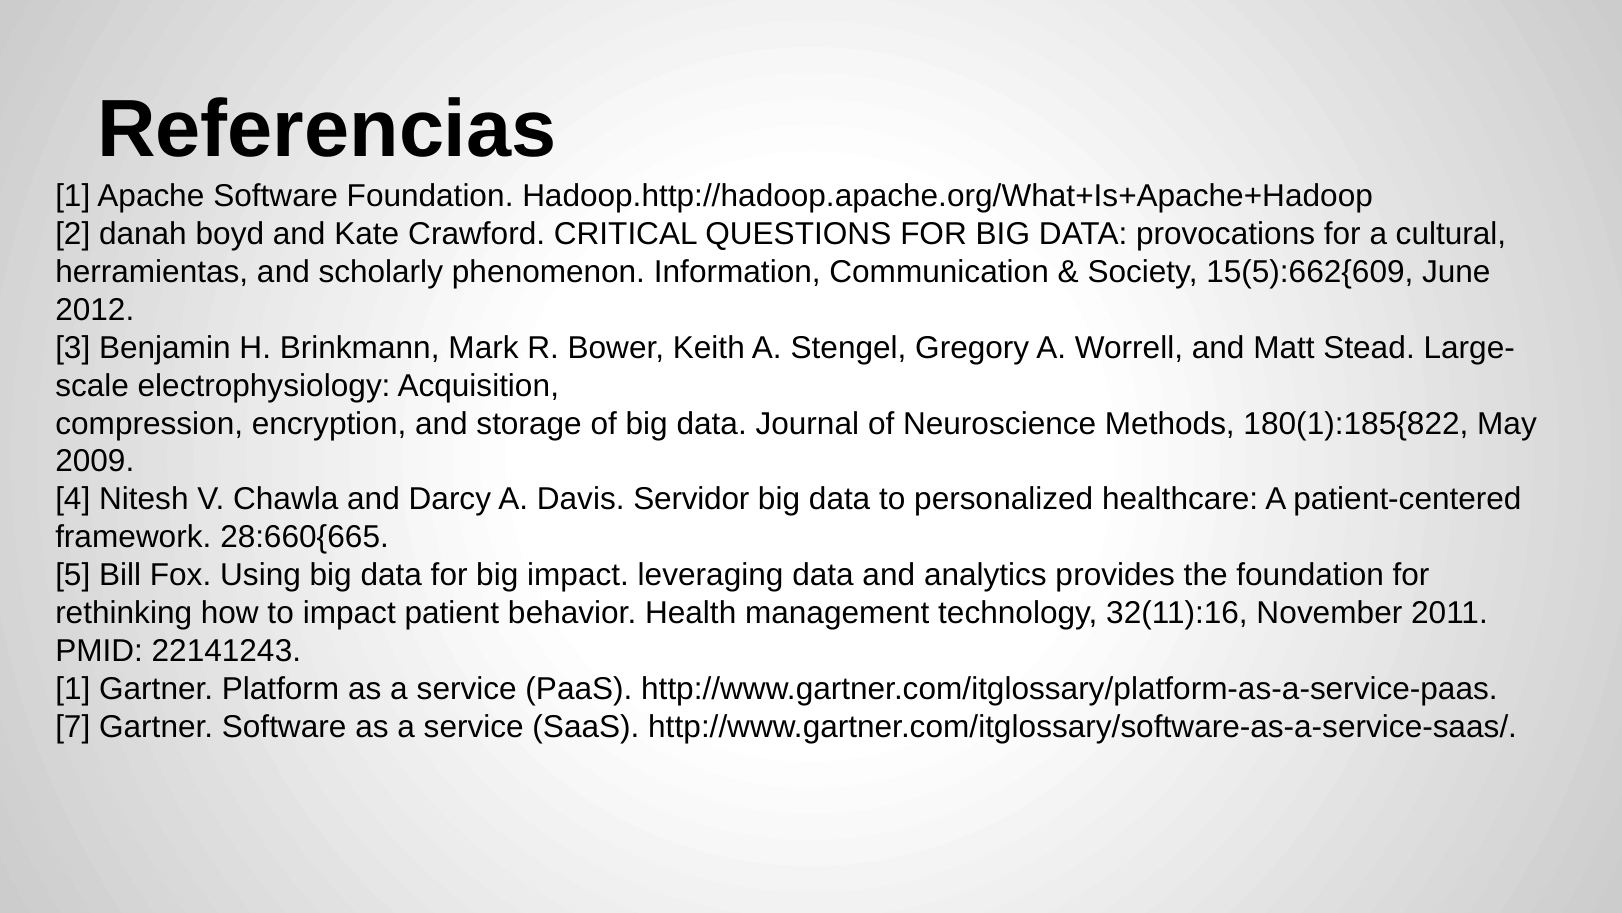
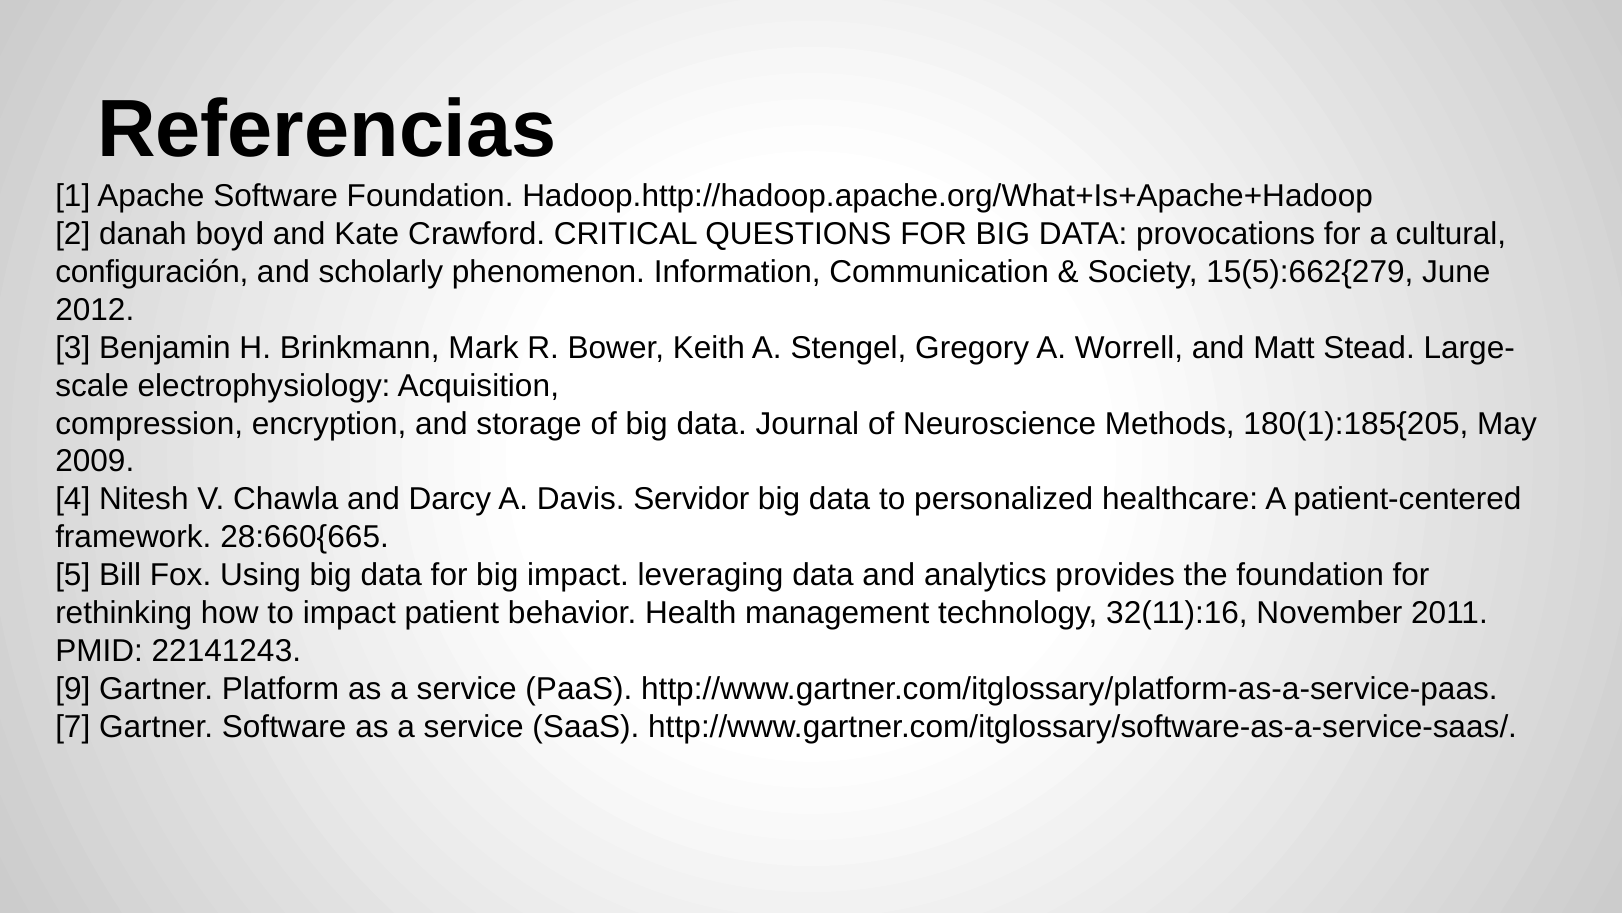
herramientas: herramientas -> configuración
15(5):662{609: 15(5):662{609 -> 15(5):662{279
180(1):185{822: 180(1):185{822 -> 180(1):185{205
1 at (73, 688): 1 -> 9
